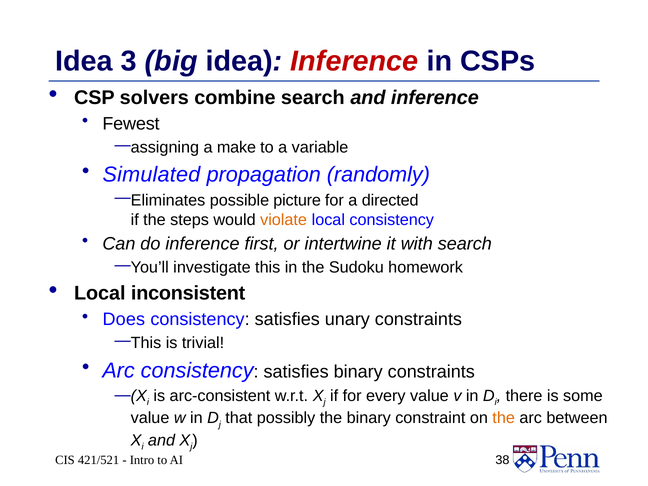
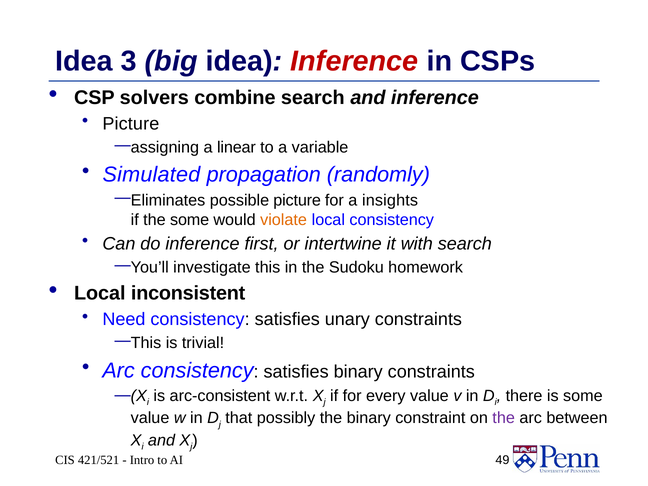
Fewest at (131, 124): Fewest -> Picture
make: make -> linear
directed: directed -> insights
the steps: steps -> some
Does: Does -> Need
the at (504, 418) colour: orange -> purple
38: 38 -> 49
